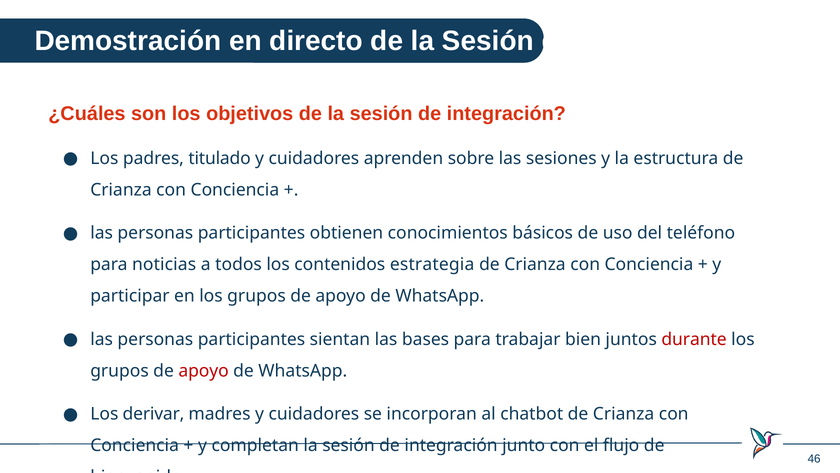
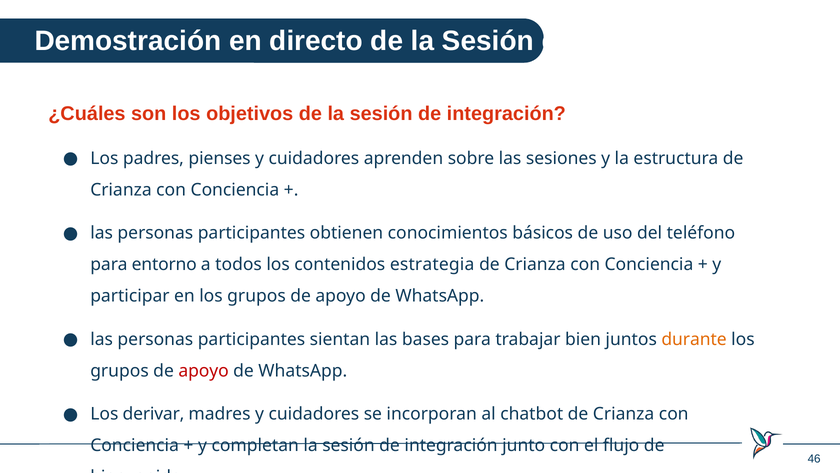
titulado: titulado -> pienses
noticias: noticias -> entorno
durante colour: red -> orange
